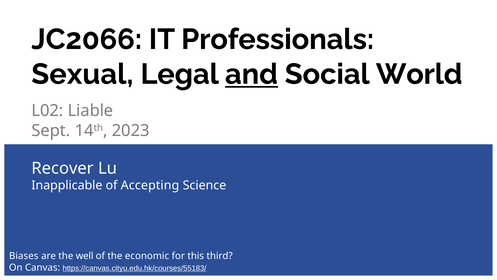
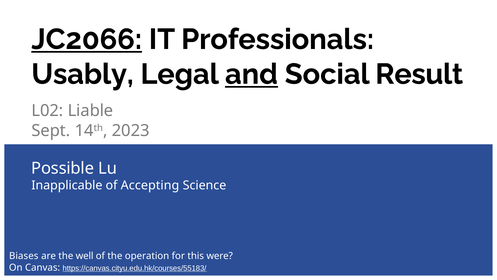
JC2066 underline: none -> present
Sexual: Sexual -> Usably
World: World -> Result
Recover: Recover -> Possible
economic: economic -> operation
third: third -> were
